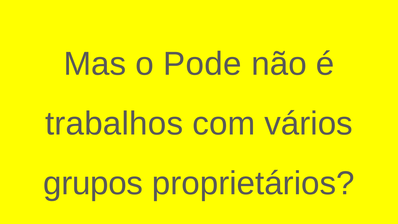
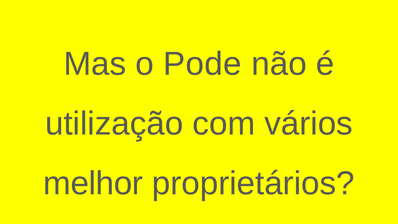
trabalhos: trabalhos -> utilização
grupos: grupos -> melhor
